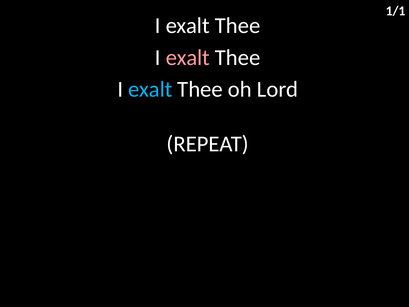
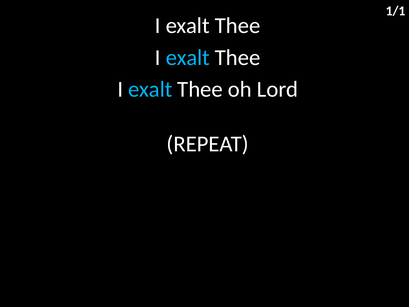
exalt at (188, 58) colour: pink -> light blue
